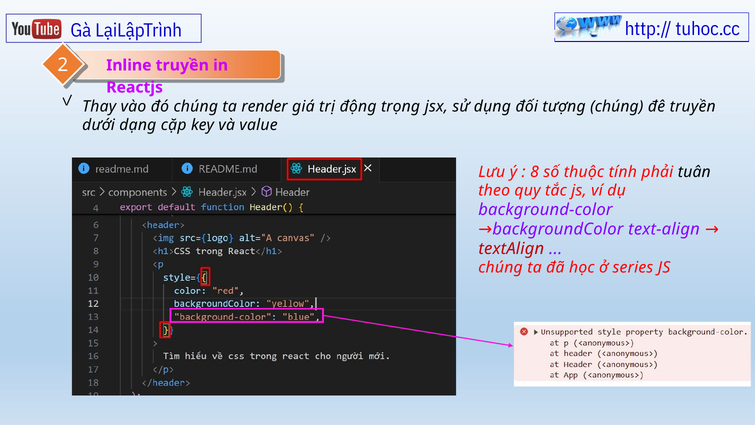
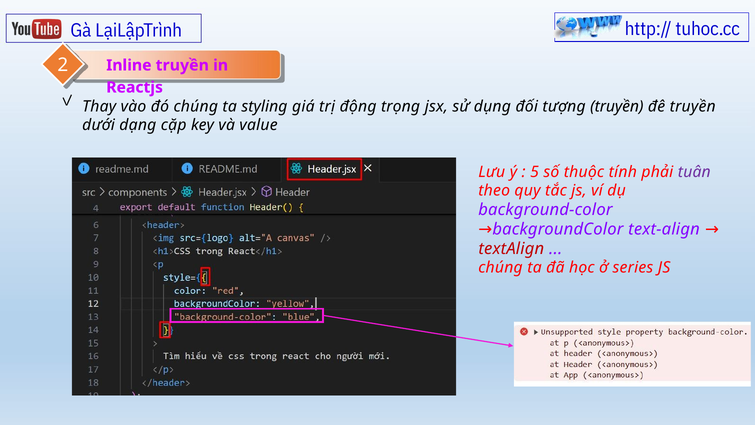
render: render -> styling
tượng chúng: chúng -> truyền
8: 8 -> 5
tuân colour: black -> purple
